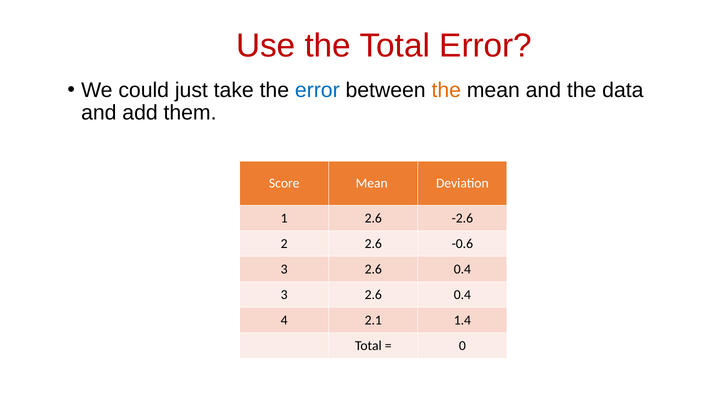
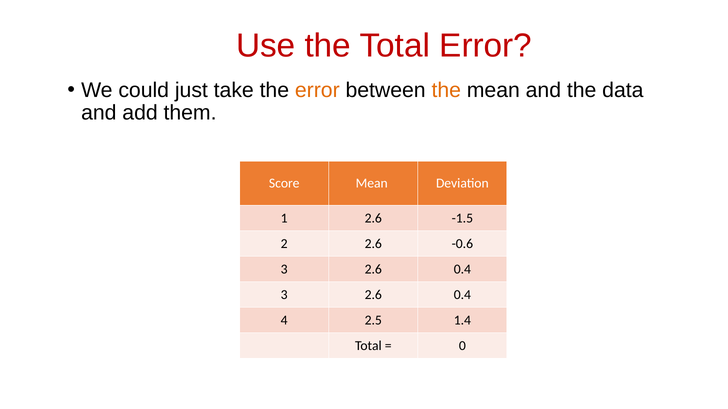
error at (317, 90) colour: blue -> orange
-2.6: -2.6 -> -1.5
2.1: 2.1 -> 2.5
